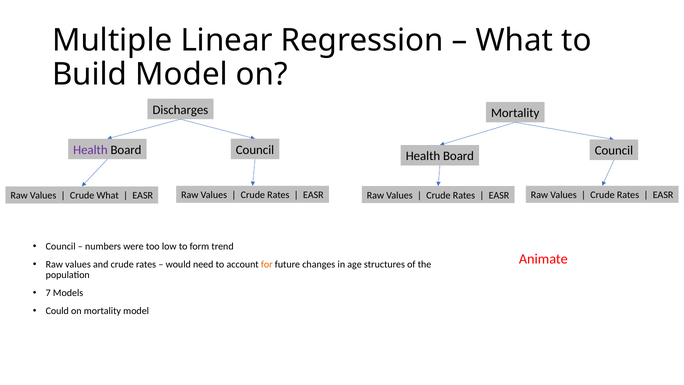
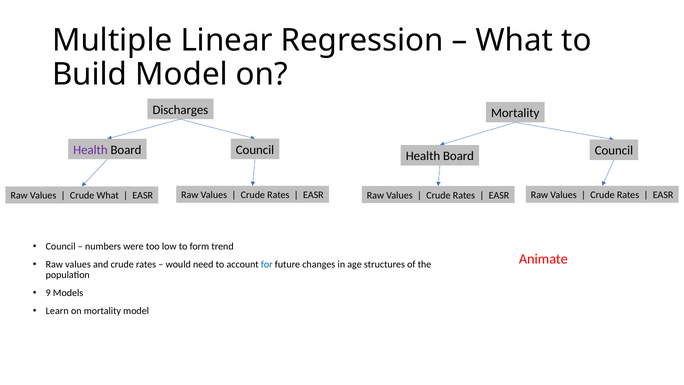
for colour: orange -> blue
7: 7 -> 9
Could: Could -> Learn
